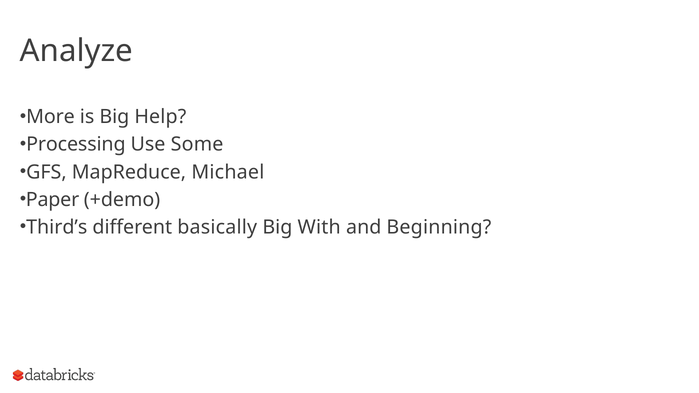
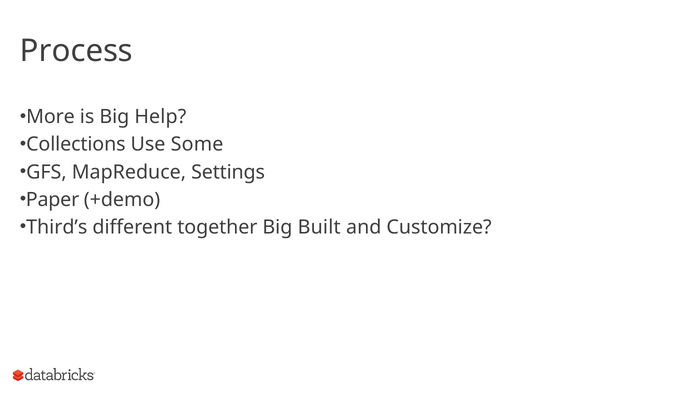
Analyze: Analyze -> Process
Processing: Processing -> Collections
Michael: Michael -> Settings
basically: basically -> together
With: With -> Built
Beginning: Beginning -> Customize
